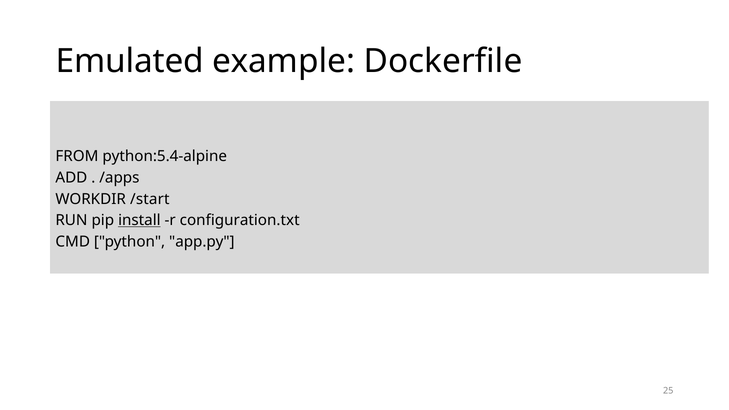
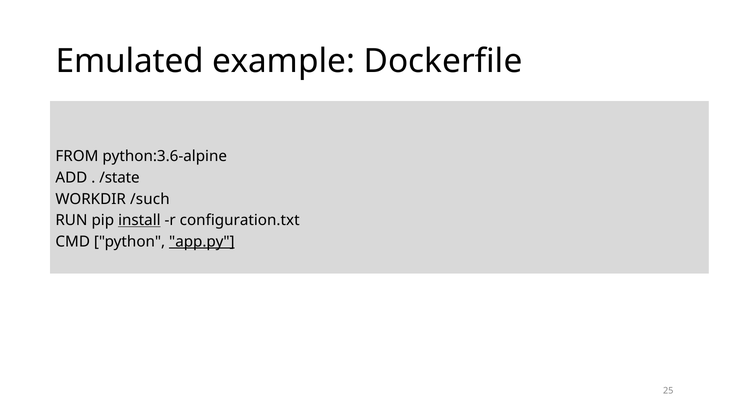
python:5.4-alpine: python:5.4-alpine -> python:3.6-alpine
/apps: /apps -> /state
/start: /start -> /such
app.py underline: none -> present
